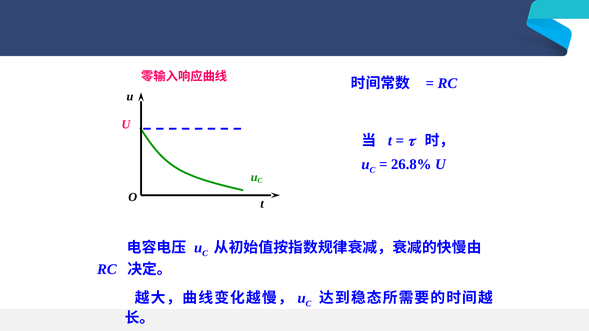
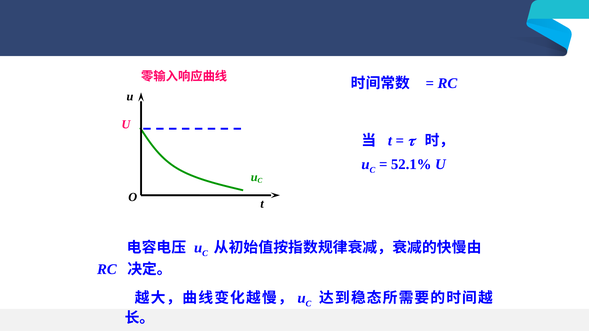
26.8%: 26.8% -> 52.1%
